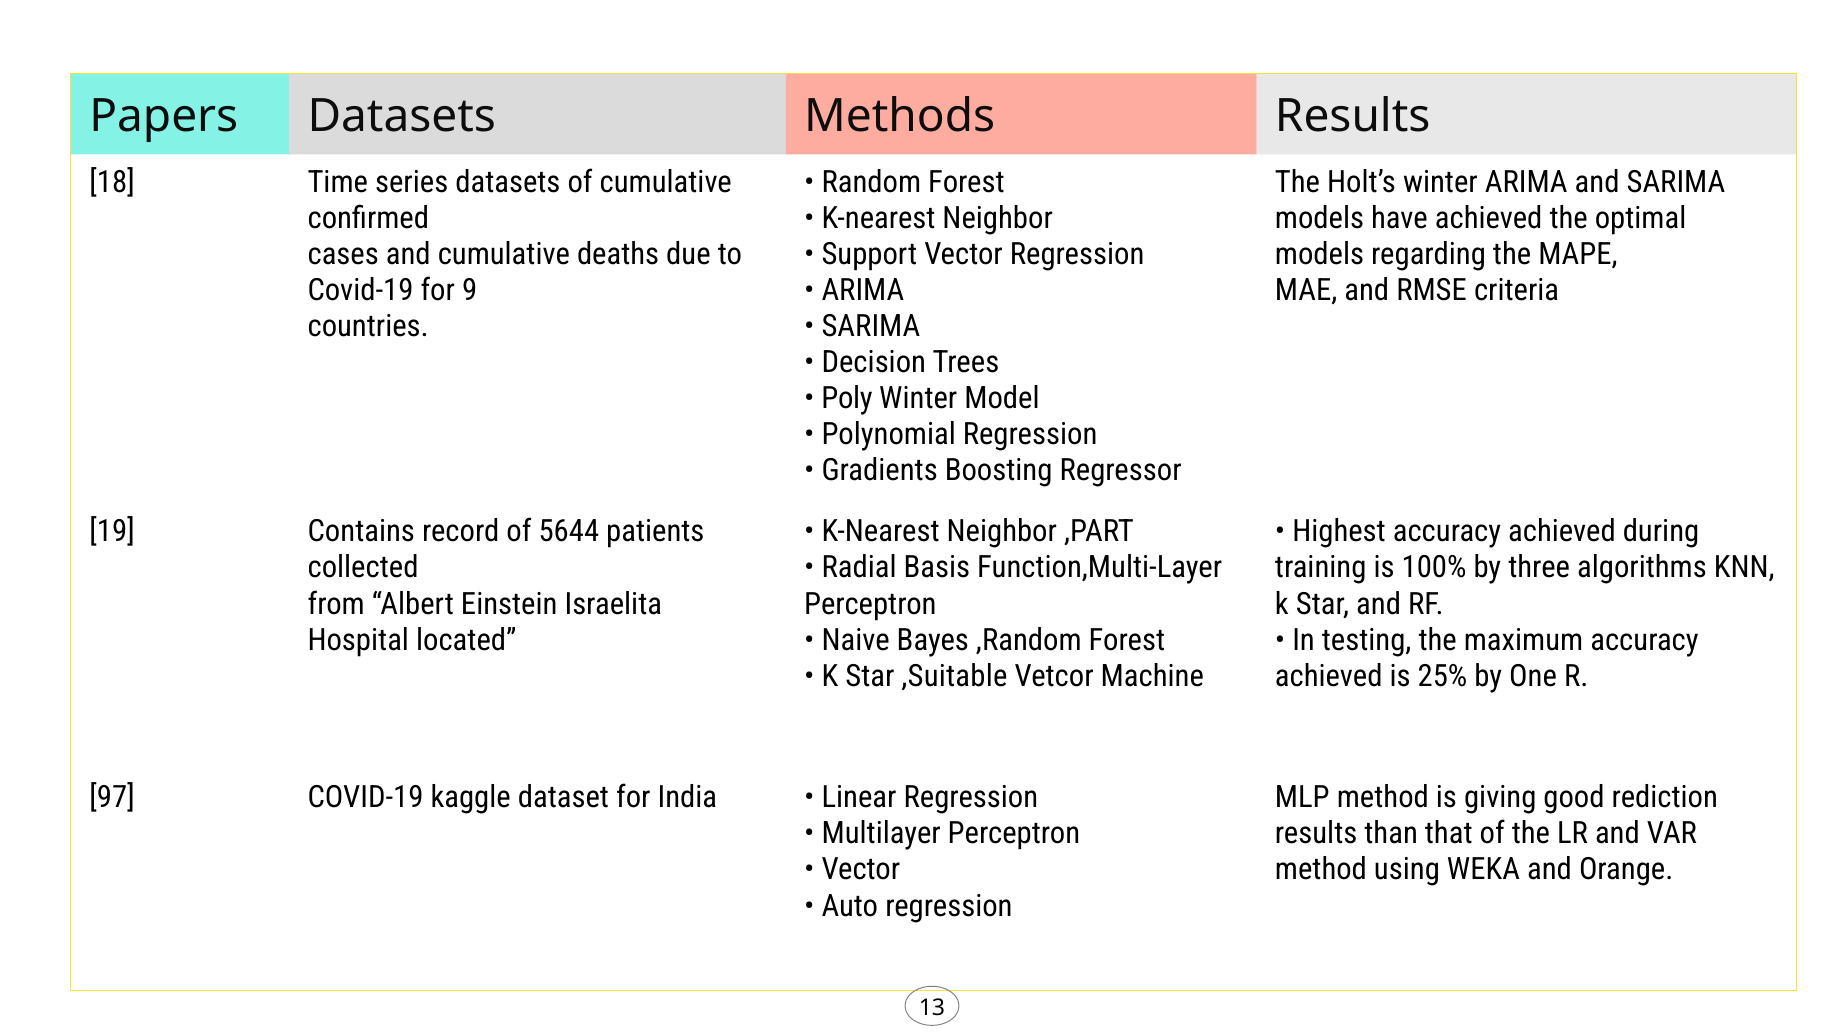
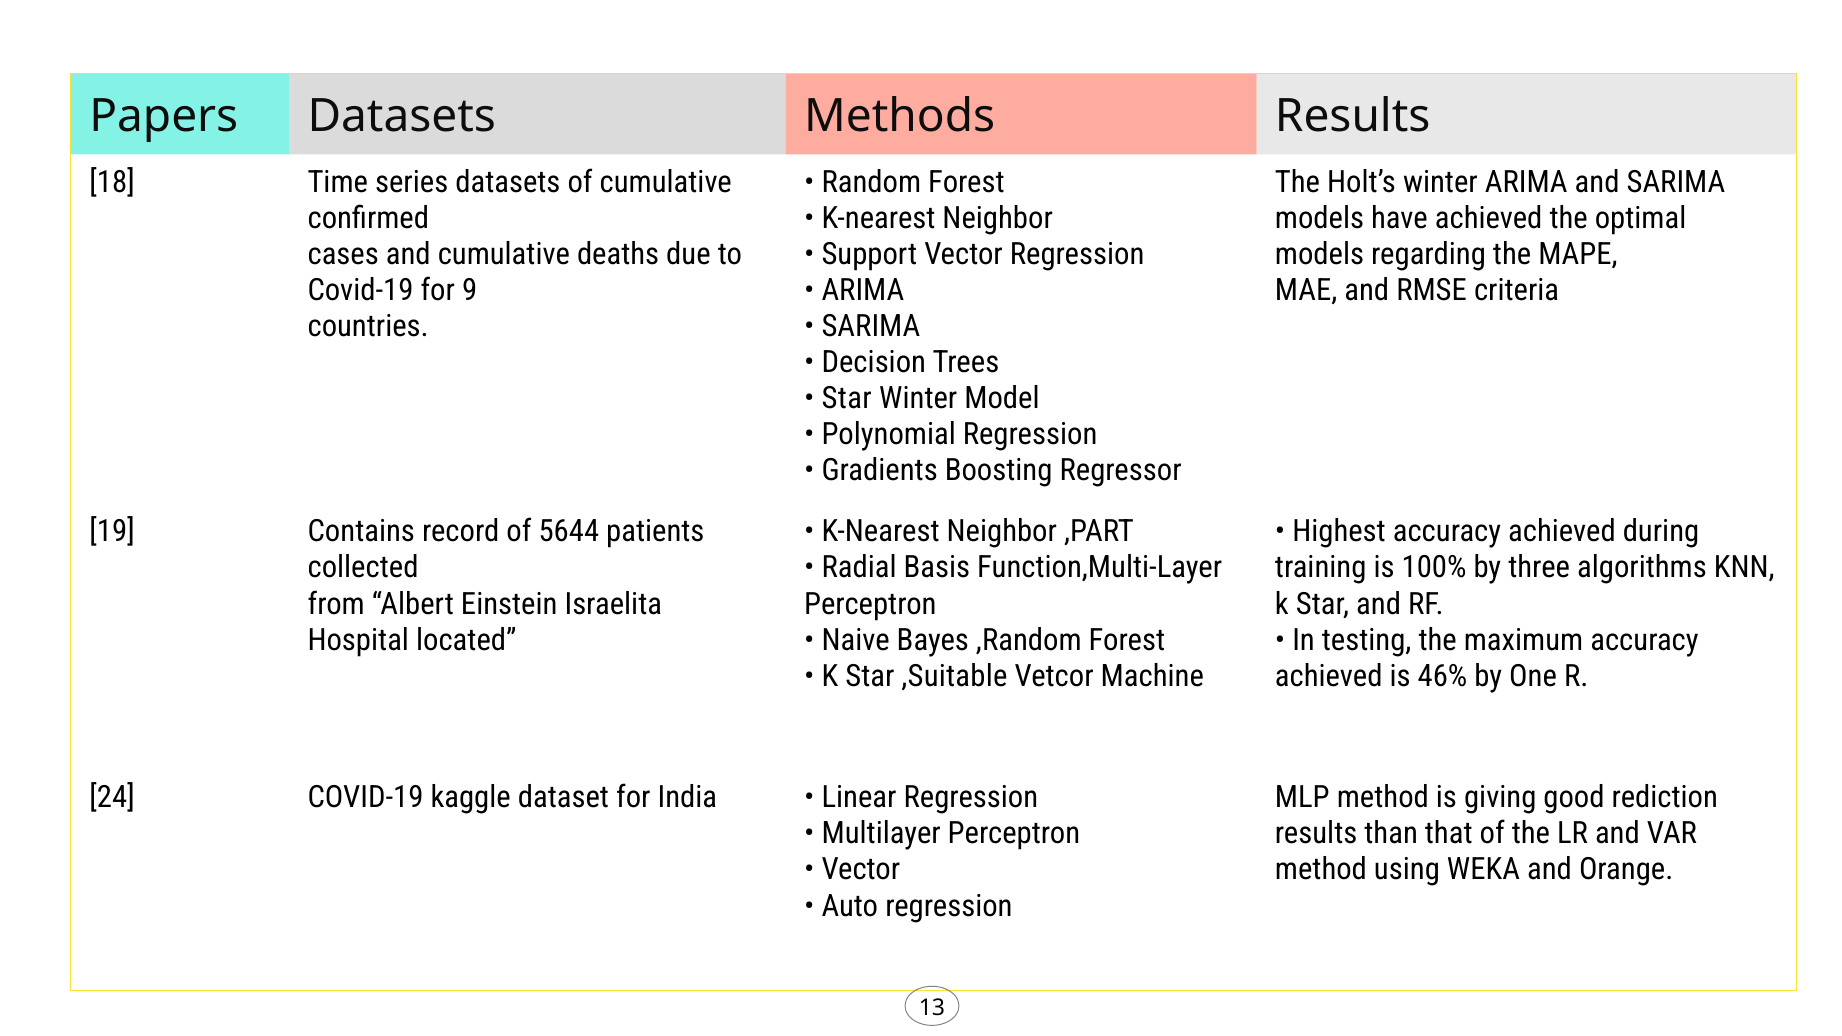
Poly at (847, 398): Poly -> Star
25%: 25% -> 46%
97: 97 -> 24
